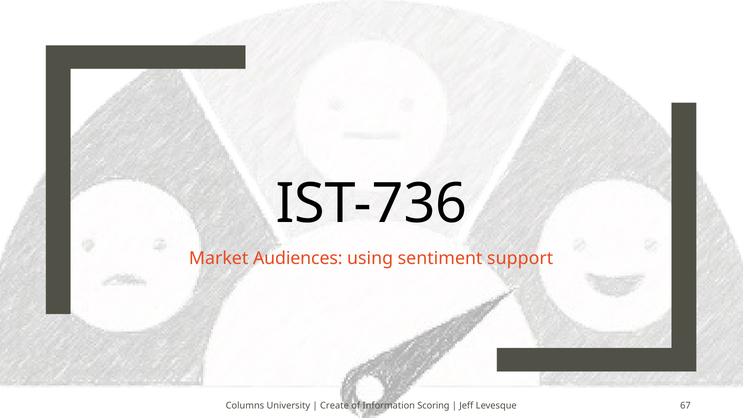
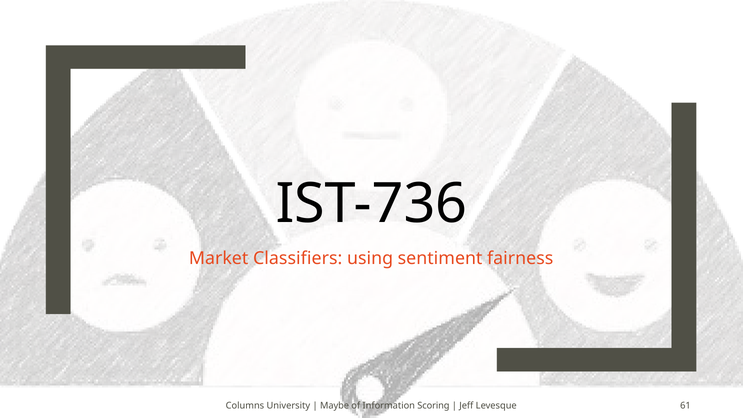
Audiences: Audiences -> Classifiers
support: support -> fairness
Create: Create -> Maybe
67: 67 -> 61
